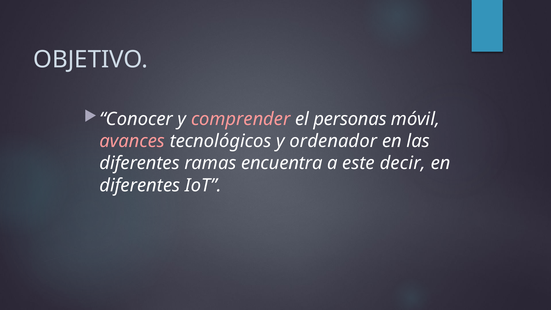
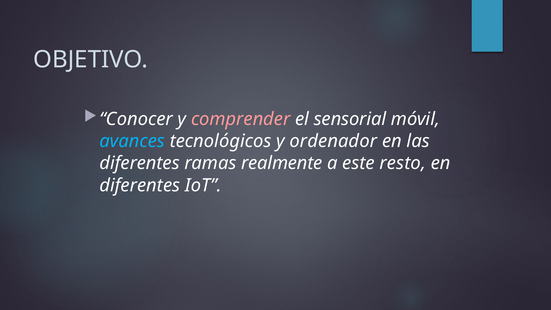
personas: personas -> sensorial
avances colour: pink -> light blue
encuentra: encuentra -> realmente
decir: decir -> resto
